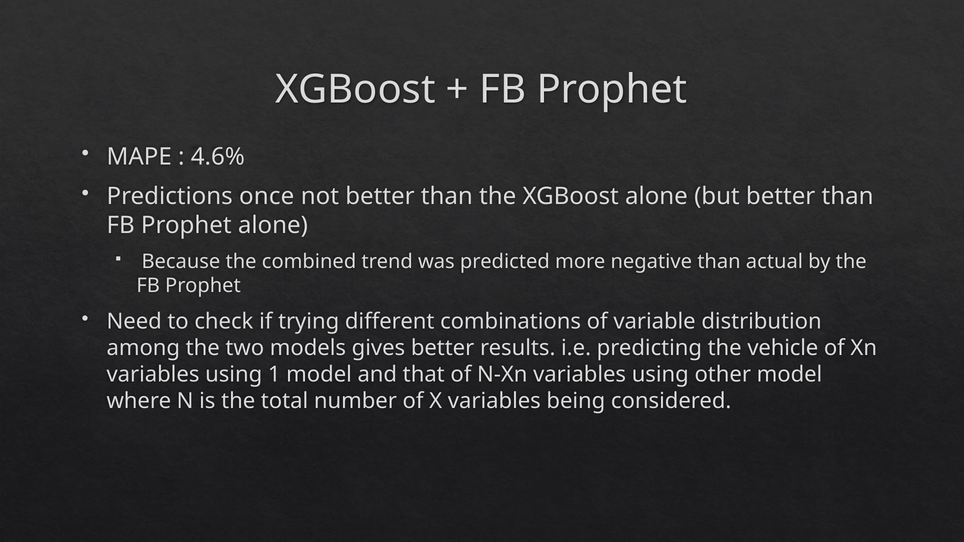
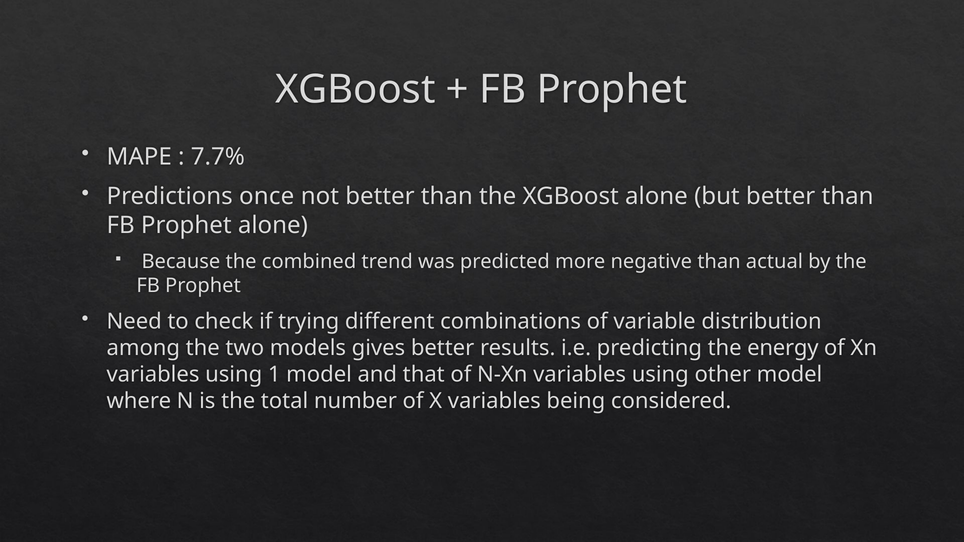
4.6%: 4.6% -> 7.7%
vehicle: vehicle -> energy
